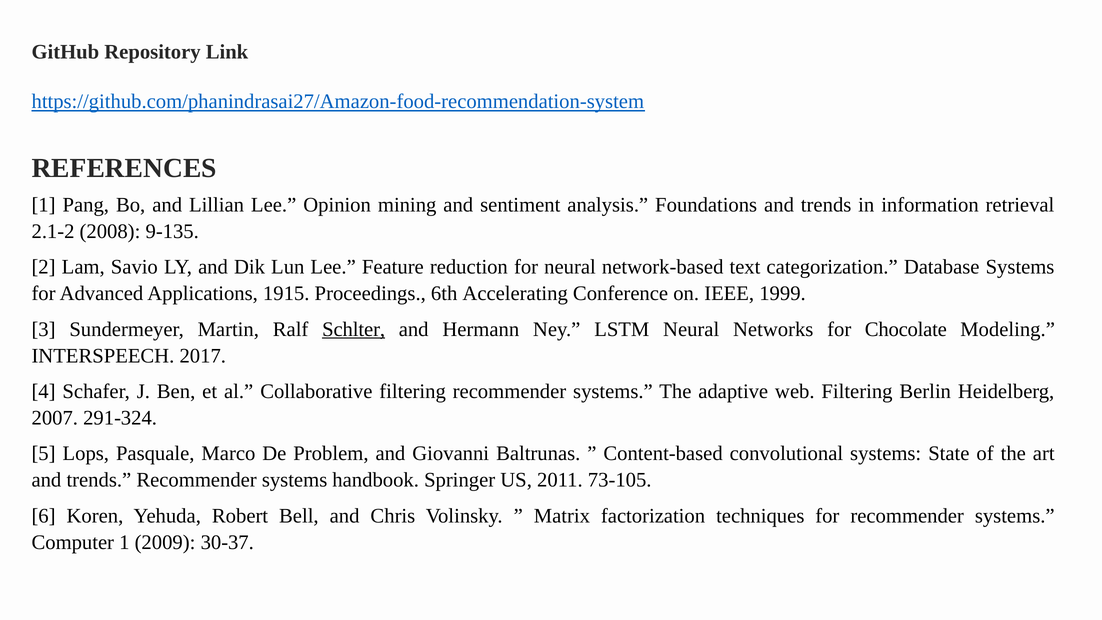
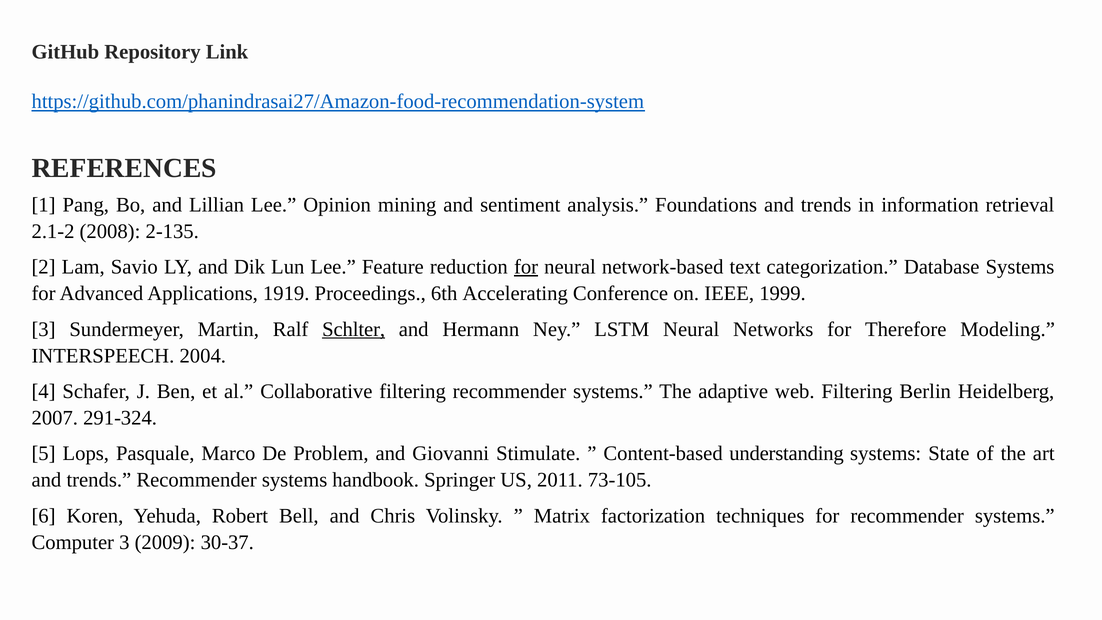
9-135: 9-135 -> 2-135
for at (526, 267) underline: none -> present
1915: 1915 -> 1919
Chocolate: Chocolate -> Therefore
2017: 2017 -> 2004
Baltrunas: Baltrunas -> Stimulate
convolutional: convolutional -> understanding
Computer 1: 1 -> 3
